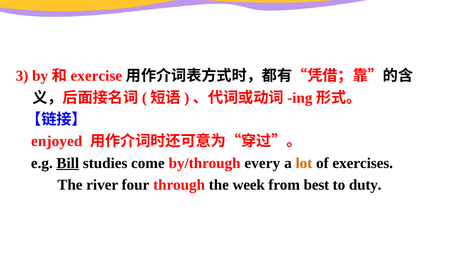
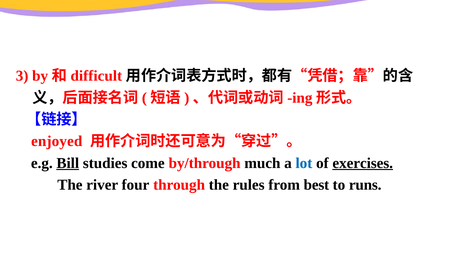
exercise: exercise -> difficult
every: every -> much
lot colour: orange -> blue
exercises underline: none -> present
week: week -> rules
duty: duty -> runs
